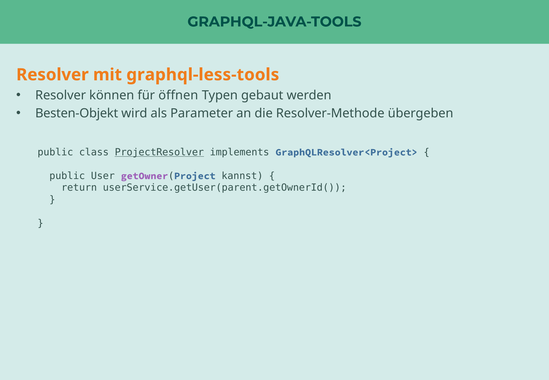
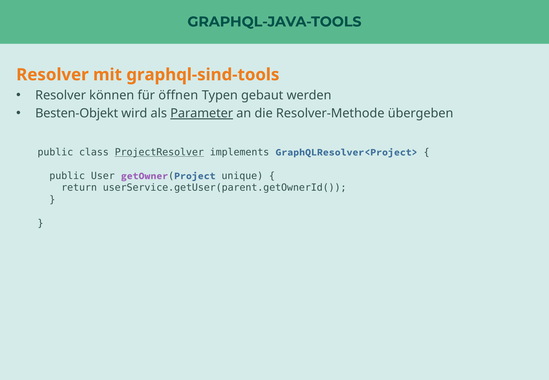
graphql-less-tools: graphql-less-tools -> graphql-sind-tools
Parameter underline: none -> present
kannst: kannst -> unique
